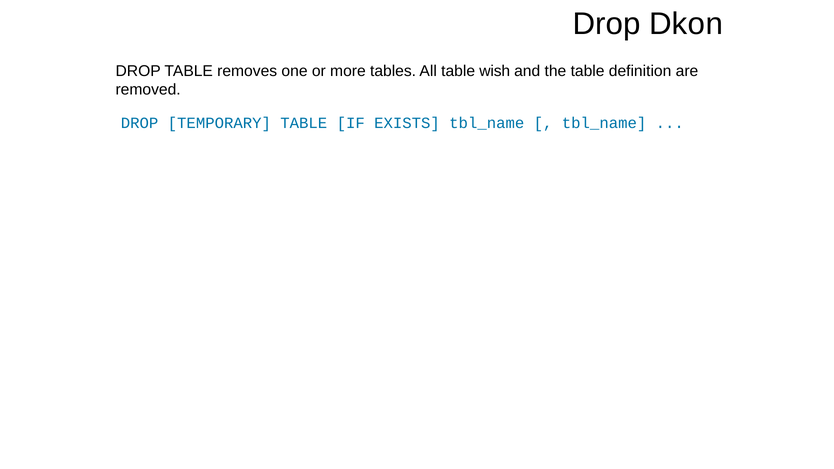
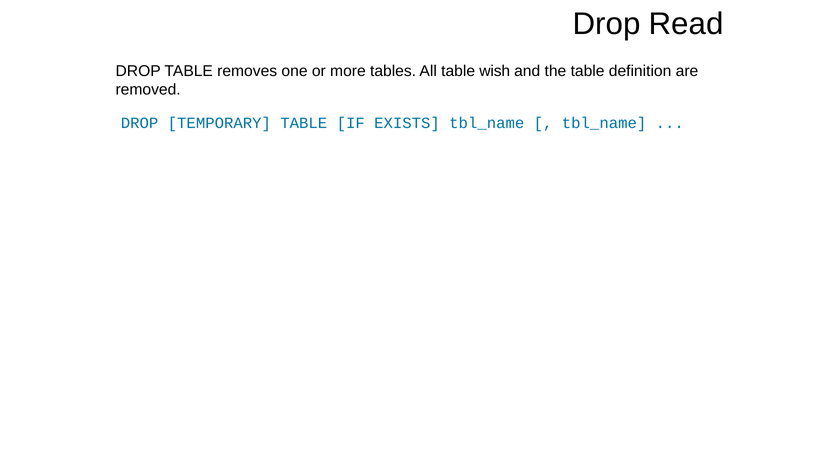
Dkon: Dkon -> Read
